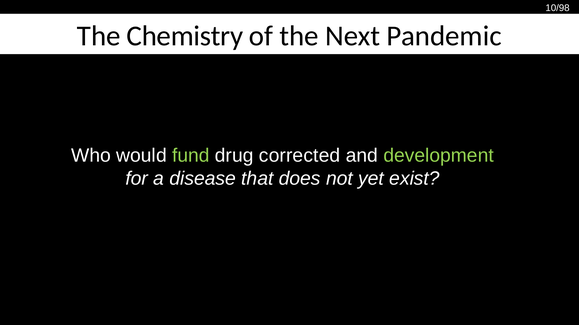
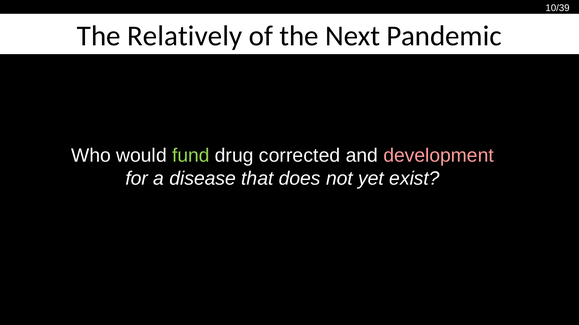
10/98: 10/98 -> 10/39
Chemistry: Chemistry -> Relatively
development colour: light green -> pink
